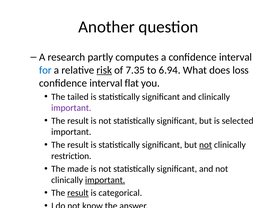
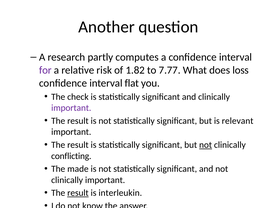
for colour: blue -> purple
risk underline: present -> none
7.35: 7.35 -> 1.82
6.94: 6.94 -> 7.77
tailed: tailed -> check
selected: selected -> relevant
restriction: restriction -> conflicting
important at (105, 180) underline: present -> none
categorical: categorical -> interleukin
